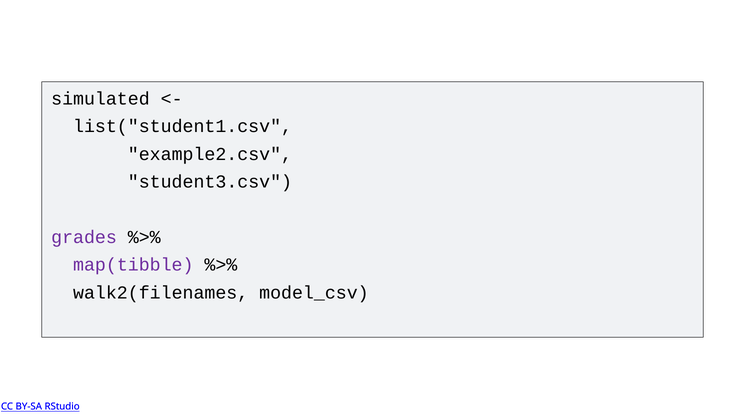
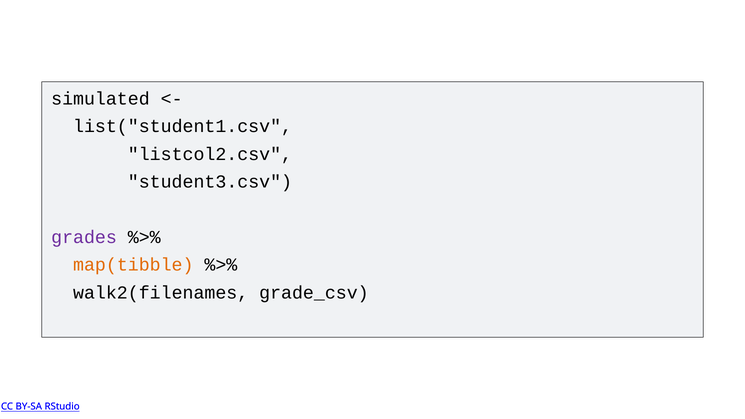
example2.csv: example2.csv -> listcol2.csv
map(tibble colour: purple -> orange
model_csv: model_csv -> grade_csv
